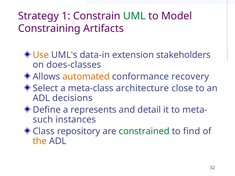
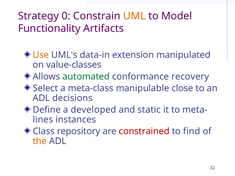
1: 1 -> 0
UML at (134, 16) colour: green -> orange
Constraining: Constraining -> Functionality
stakeholders: stakeholders -> manipulated
does-classes: does-classes -> value-classes
automated colour: orange -> green
architecture: architecture -> manipulable
represents: represents -> developed
detail: detail -> static
such: such -> lines
constrained colour: green -> red
